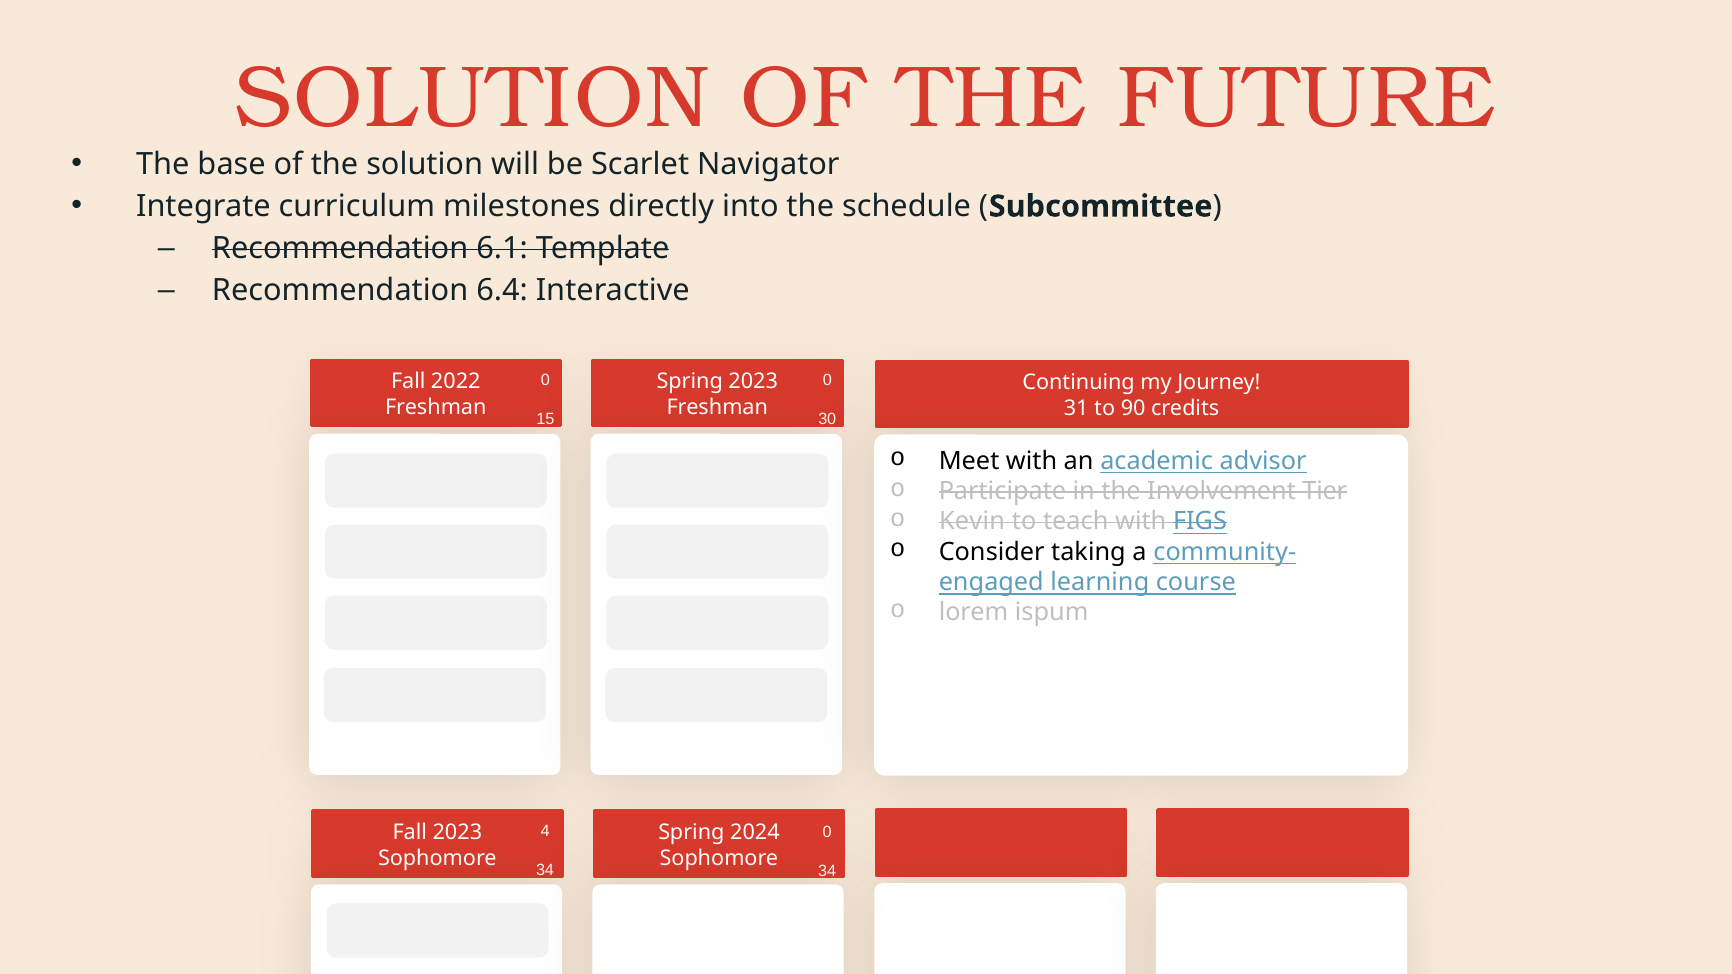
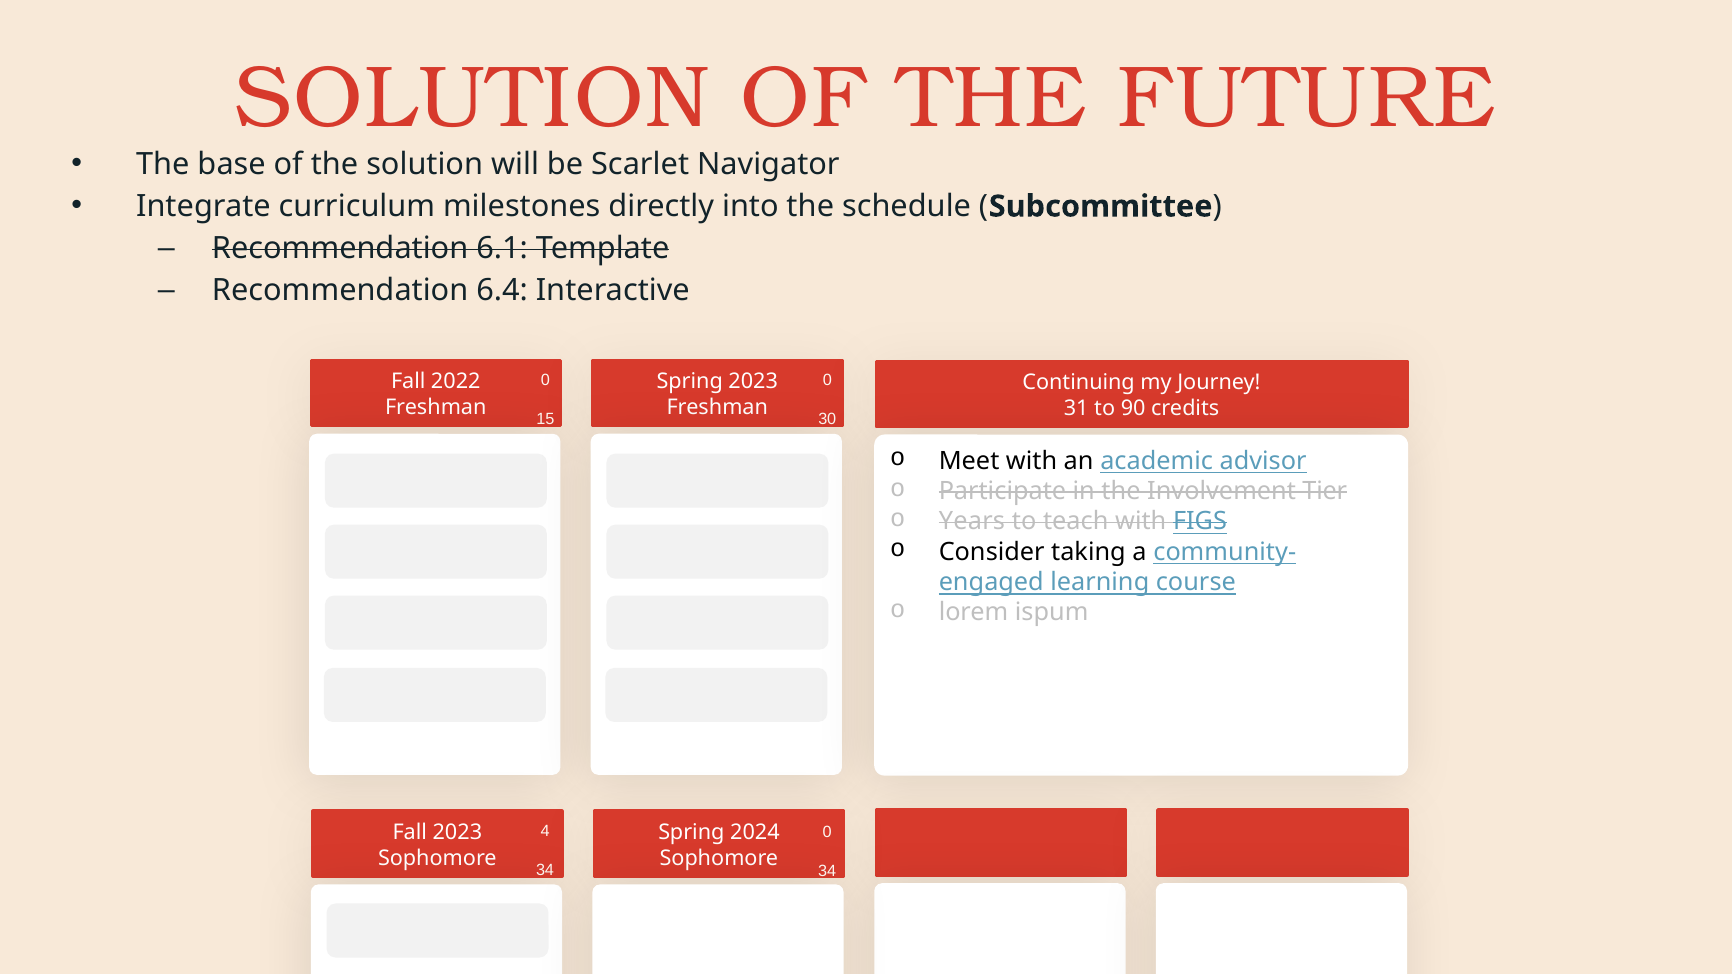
Kevin: Kevin -> Years
